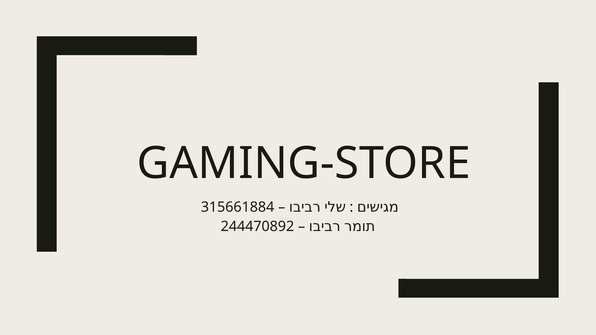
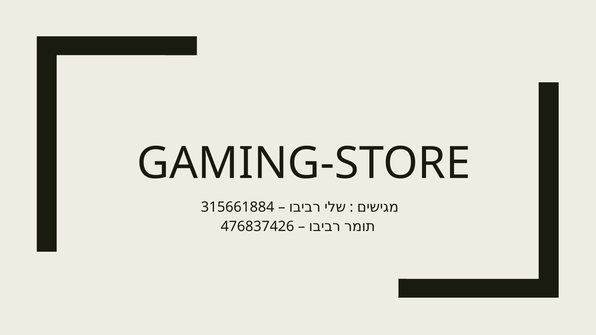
244470892: 244470892 -> 476837426
